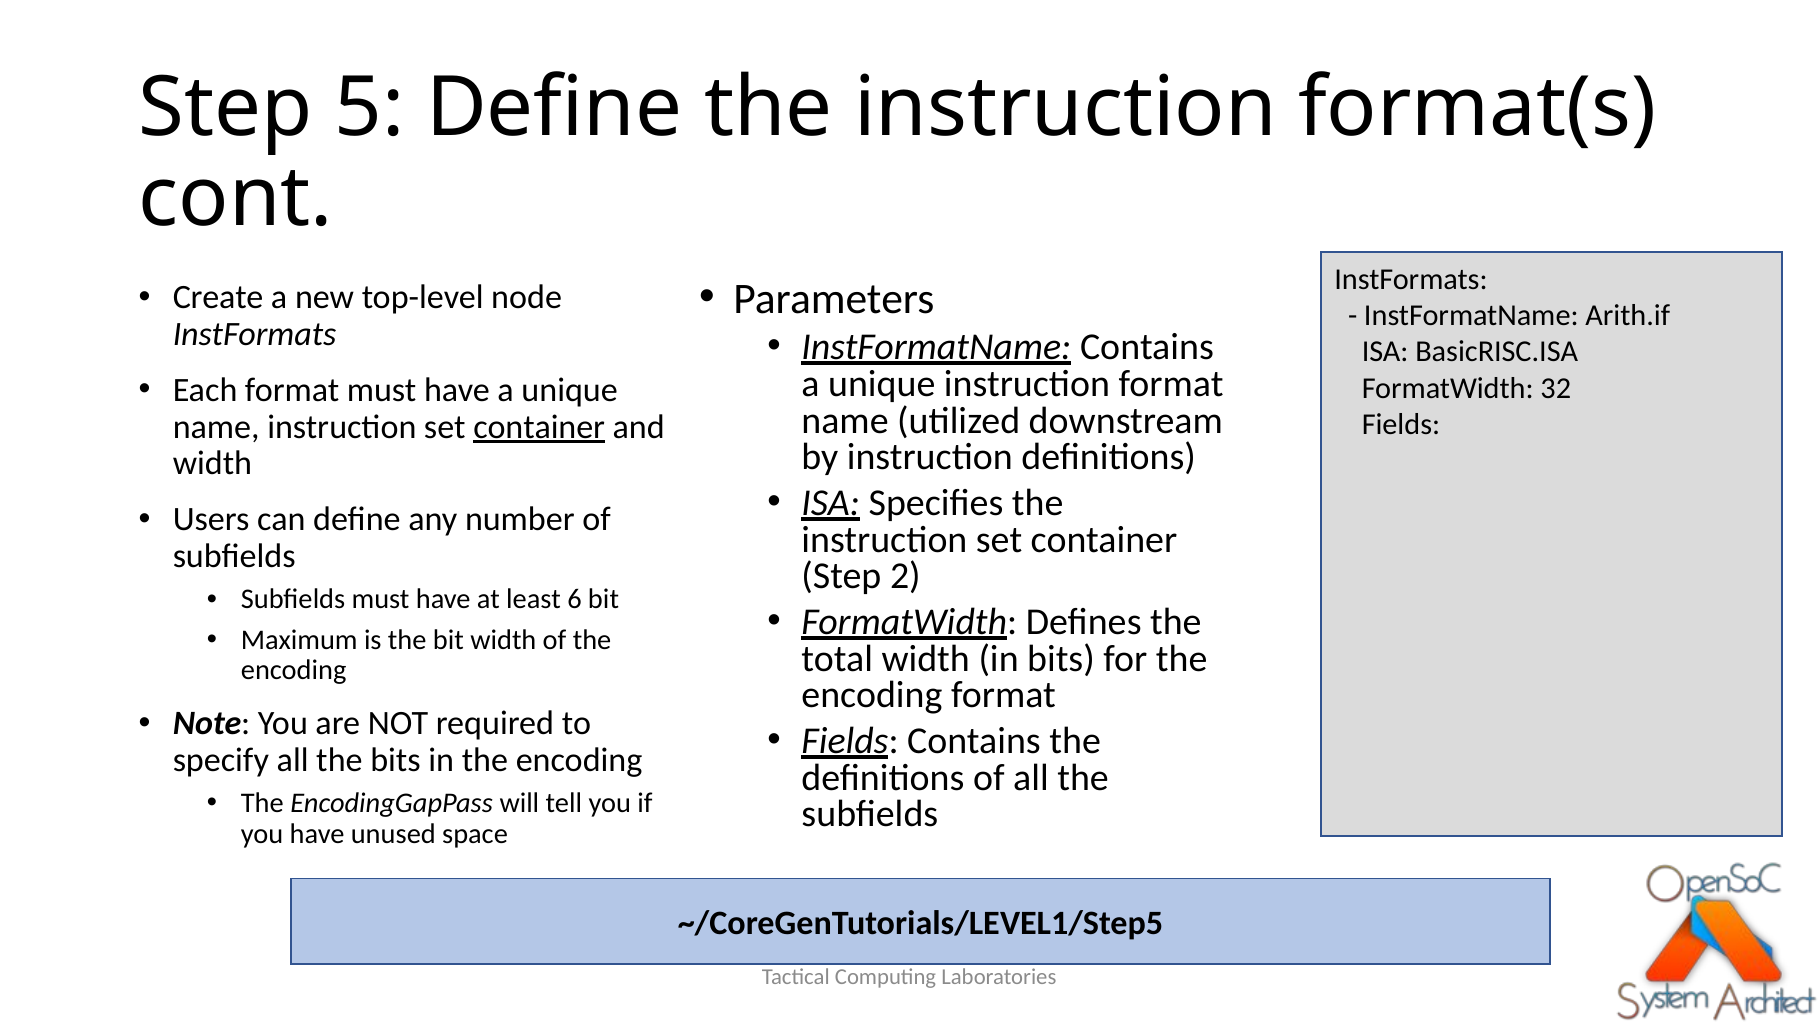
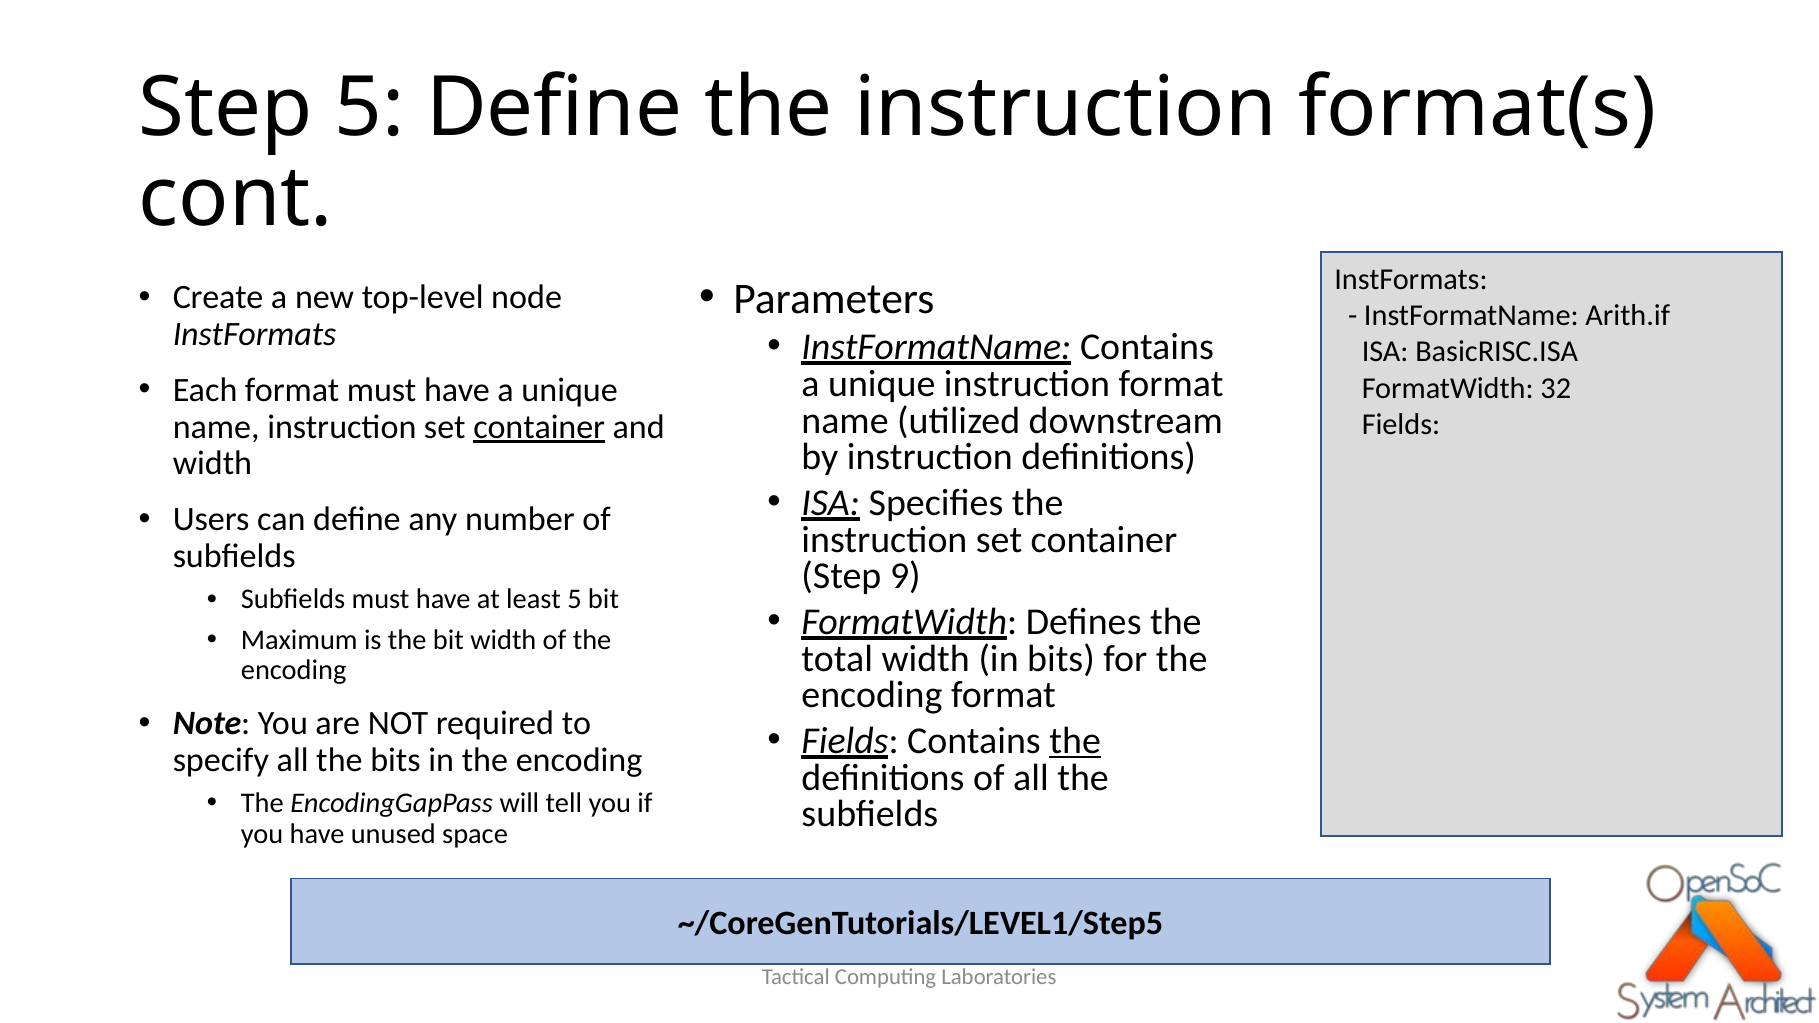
2: 2 -> 9
least 6: 6 -> 5
the at (1075, 741) underline: none -> present
